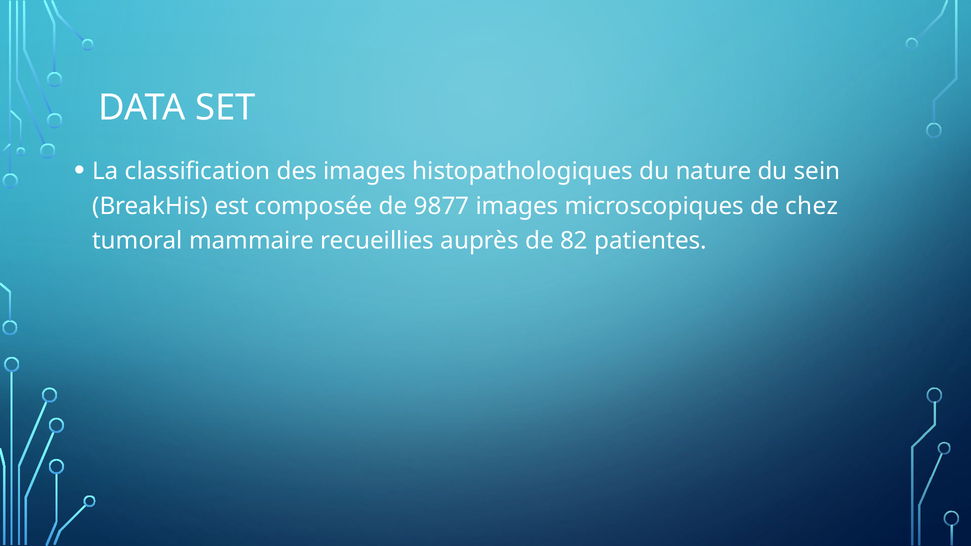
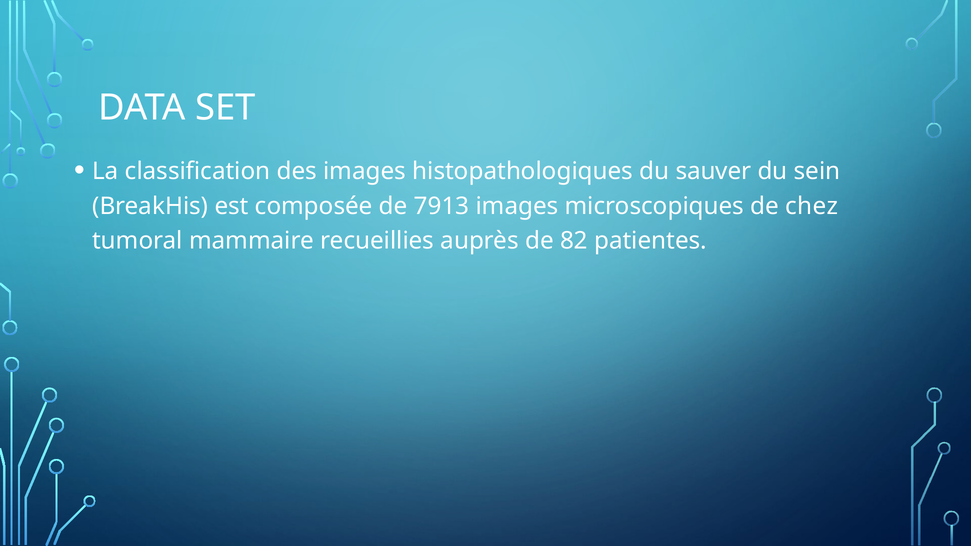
nature: nature -> sauver
9877: 9877 -> 7913
